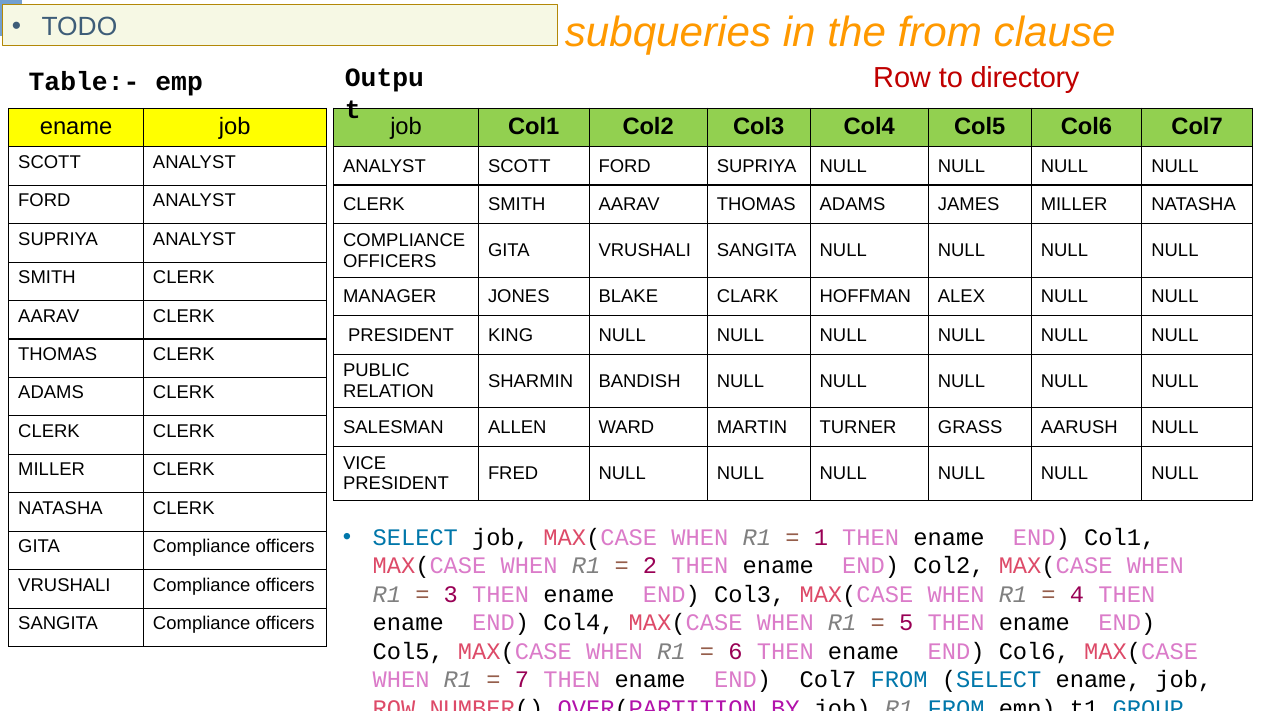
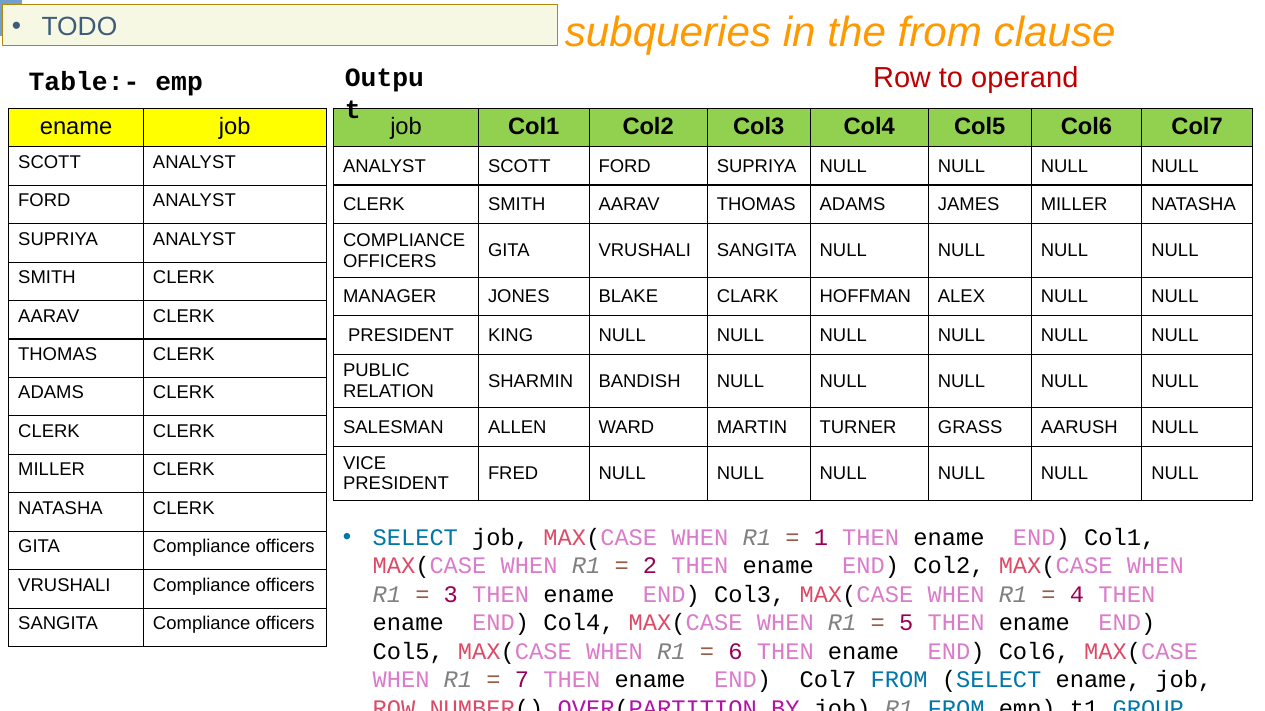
directory: directory -> operand
